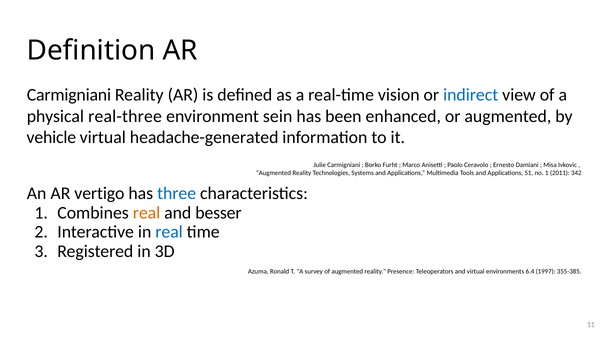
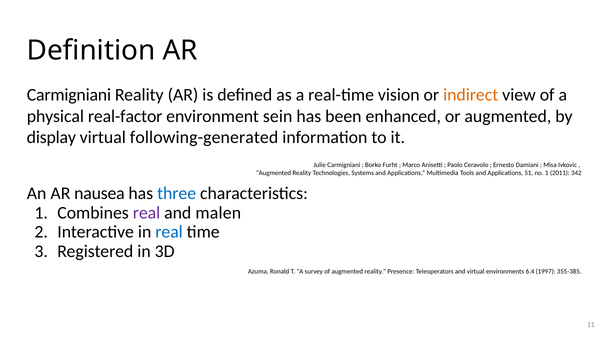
indirect colour: blue -> orange
real-three: real-three -> real-factor
vehicle: vehicle -> display
headache-generated: headache-generated -> following-generated
vertigo: vertigo -> nausea
real at (147, 212) colour: orange -> purple
besser: besser -> malen
